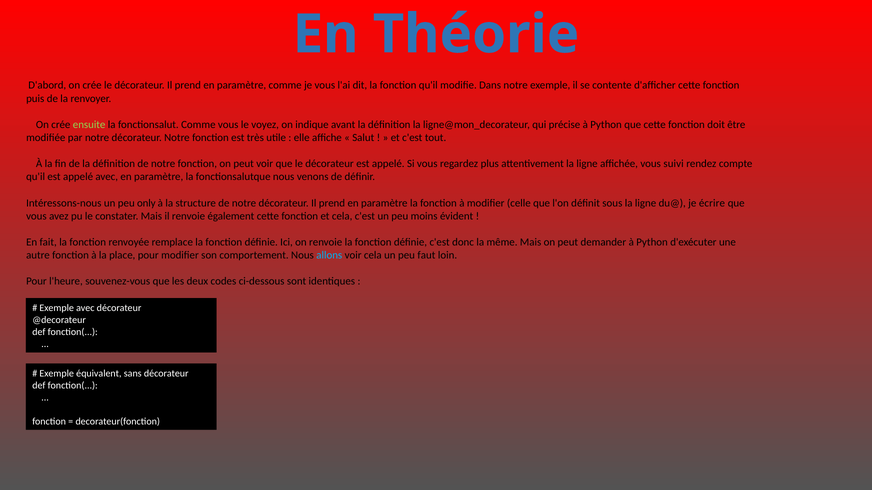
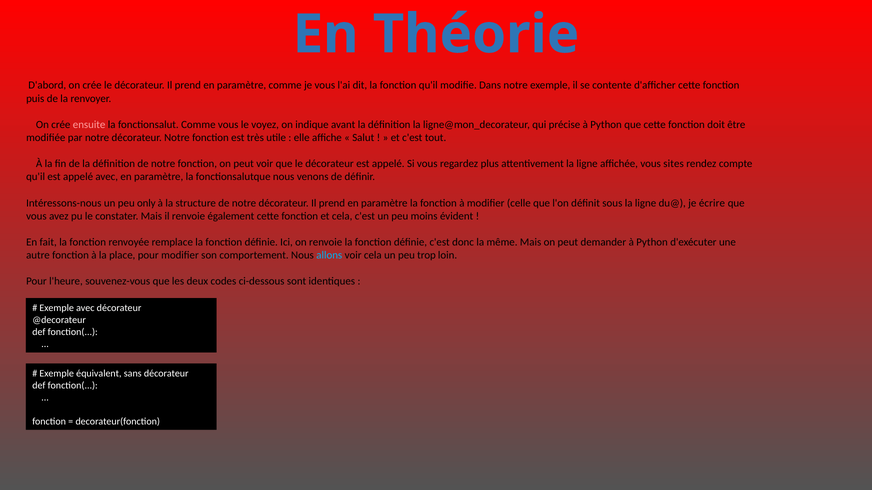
ensuite colour: light green -> pink
suivi: suivi -> sites
faut: faut -> trop
